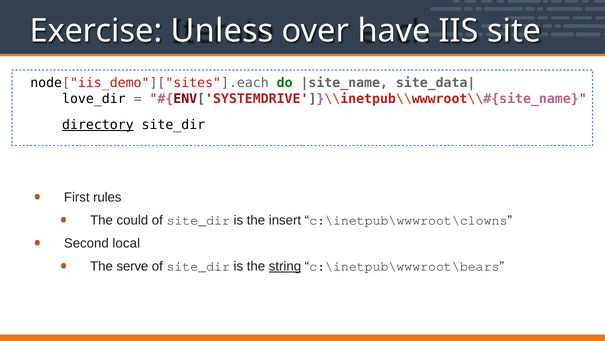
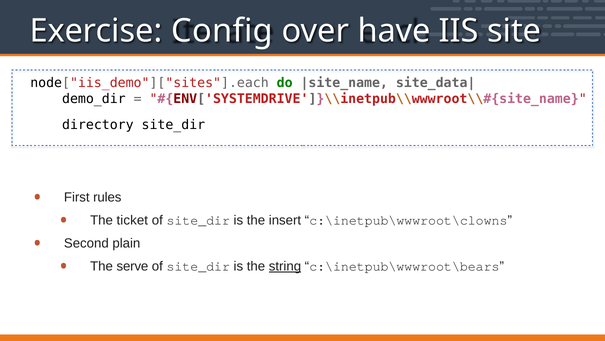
Unless: Unless -> Config
love_dir: love_dir -> demo_dir
directory underline: present -> none
could: could -> ticket
local: local -> plain
